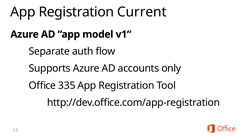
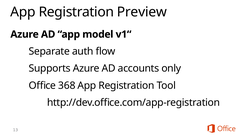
Current: Current -> Preview
335: 335 -> 368
